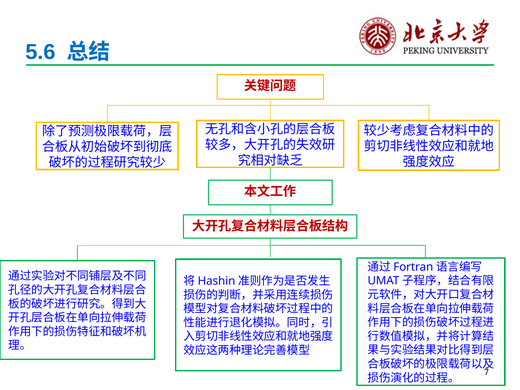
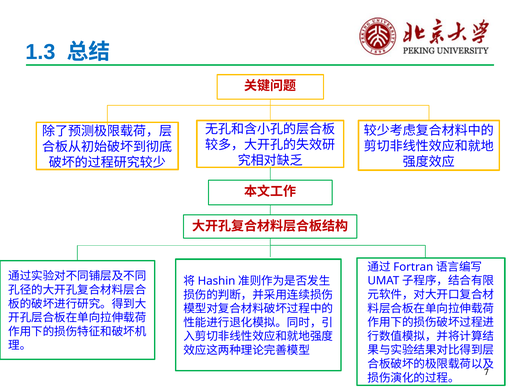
5.6: 5.6 -> 1.3
